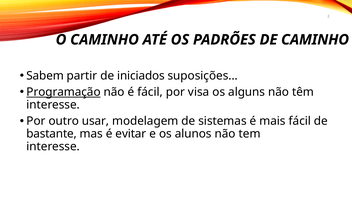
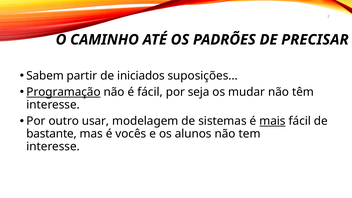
DE CAMINHO: CAMINHO -> PRECISAR
visa: visa -> seja
alguns: alguns -> mudar
mais underline: none -> present
evitar: evitar -> vocês
